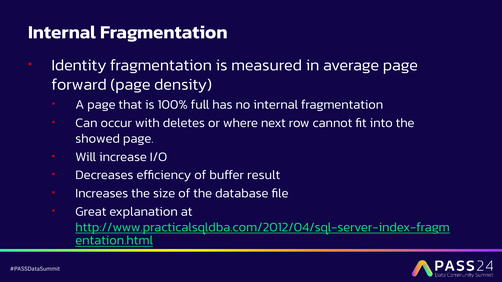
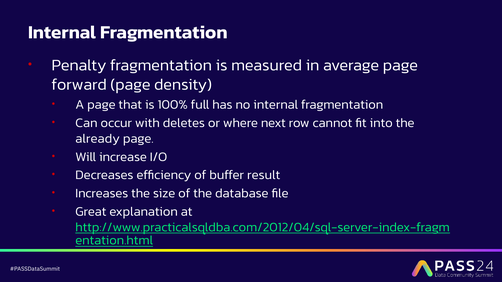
Identity: Identity -> Penalty
showed: showed -> already
